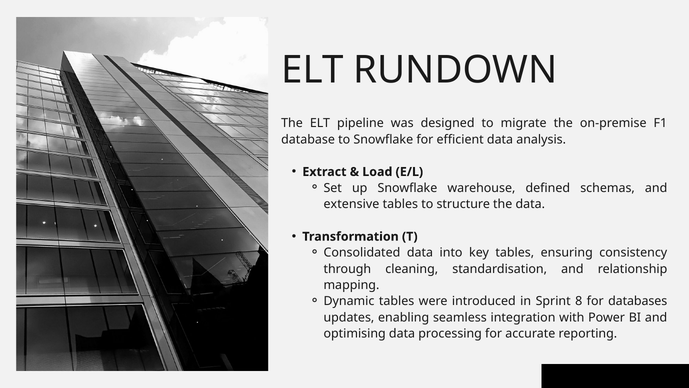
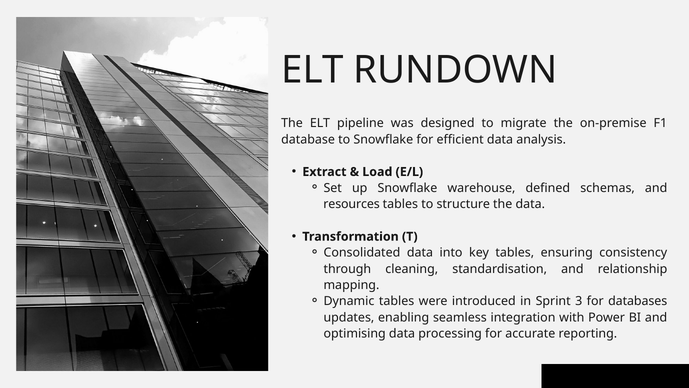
extensive: extensive -> resources
8: 8 -> 3
